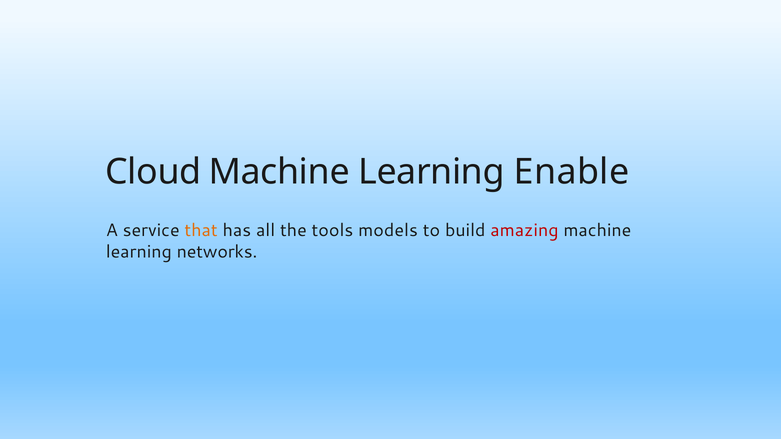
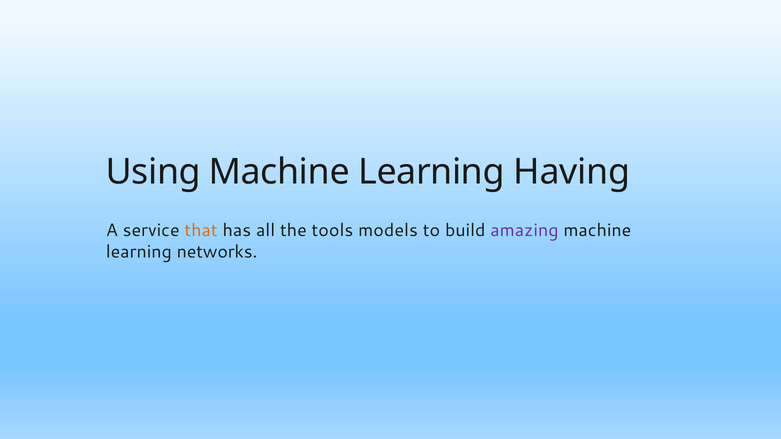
Cloud: Cloud -> Using
Enable: Enable -> Having
amazing colour: red -> purple
